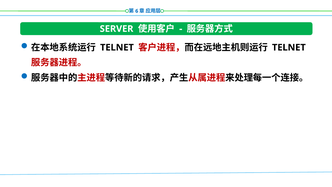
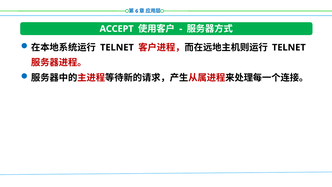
SERVER: SERVER -> ACCEPT
